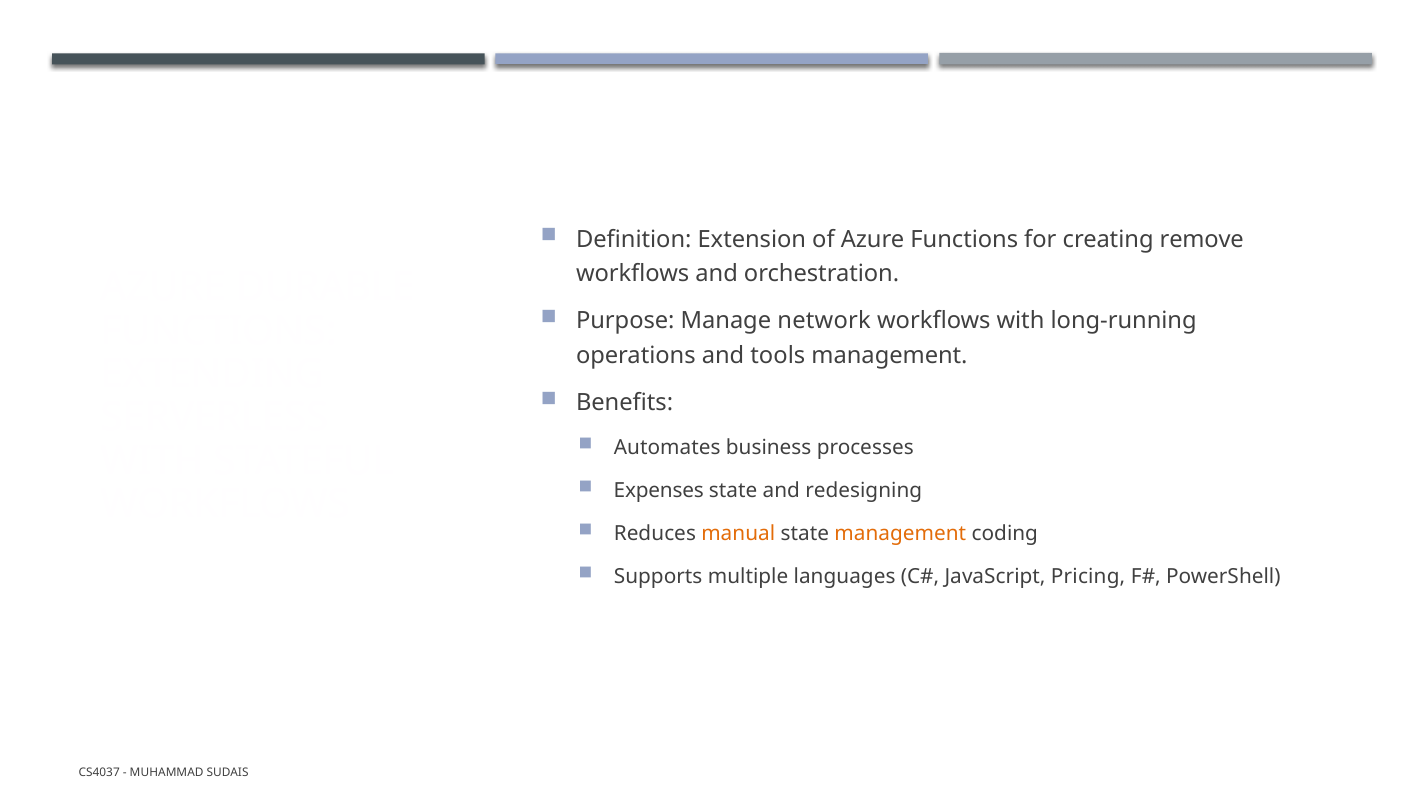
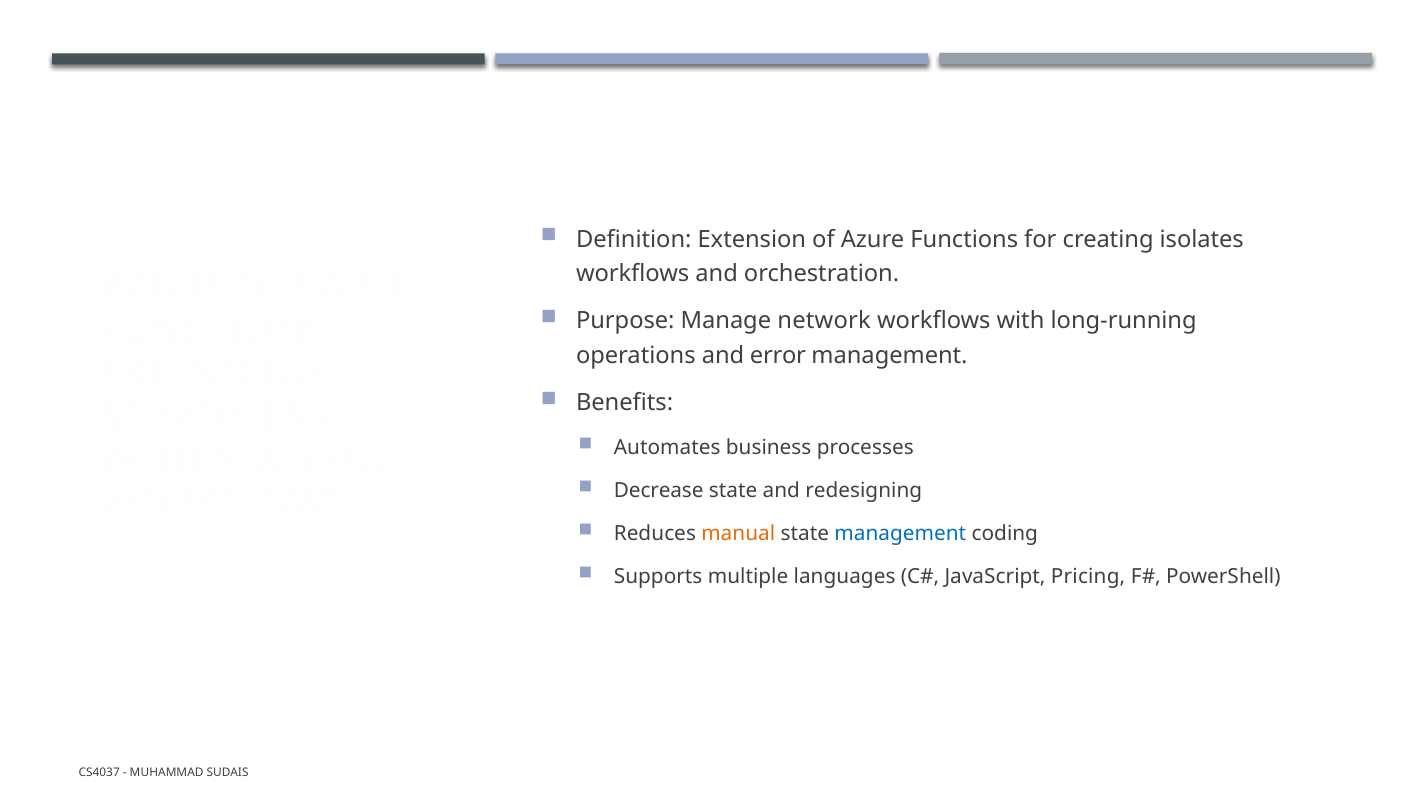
remove: remove -> isolates
tools: tools -> error
Expenses: Expenses -> Decrease
management at (900, 534) colour: orange -> blue
